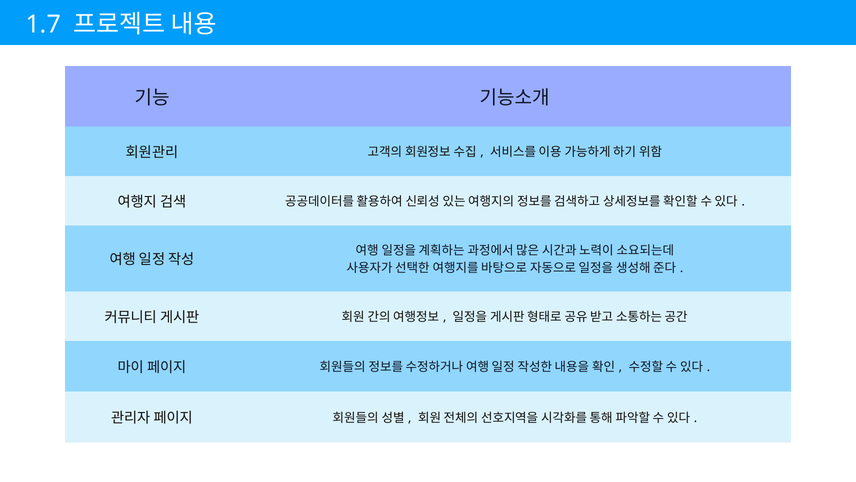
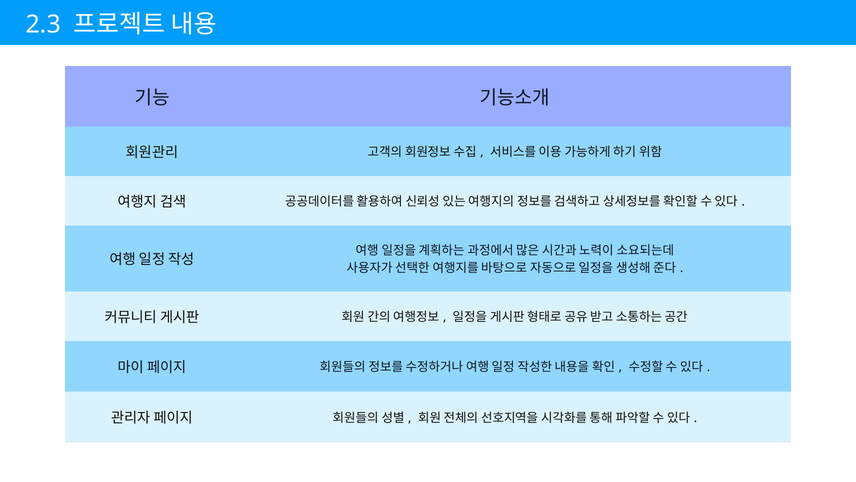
1.7: 1.7 -> 2.3
